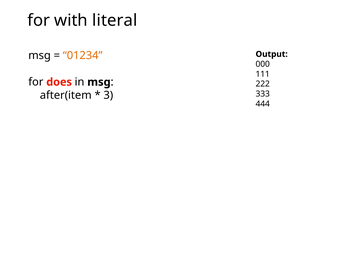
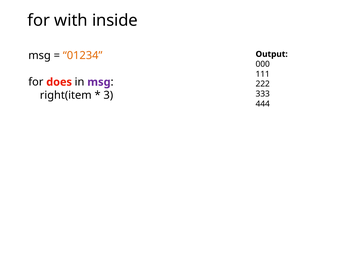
literal: literal -> inside
msg at (99, 82) colour: black -> purple
after(item: after(item -> right(item
